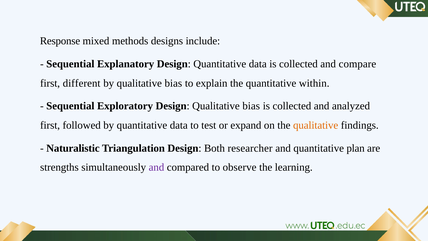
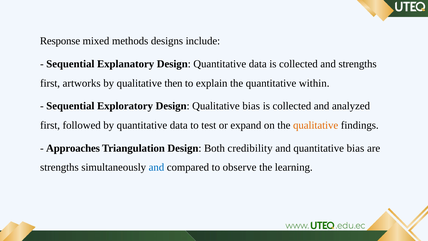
and compare: compare -> strengths
different: different -> artworks
by qualitative bias: bias -> then
Naturalistic: Naturalistic -> Approaches
researcher: researcher -> credibility
quantitative plan: plan -> bias
and at (156, 167) colour: purple -> blue
